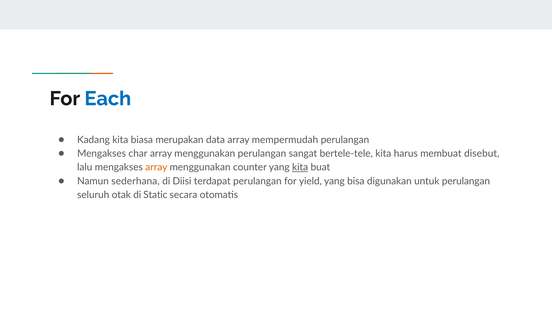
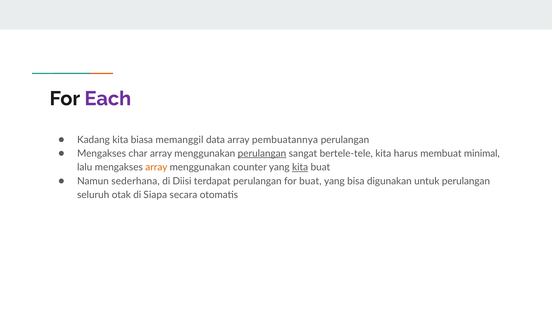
Each colour: blue -> purple
merupakan: merupakan -> memanggil
mempermudah: mempermudah -> pembuatannya
perulangan at (262, 153) underline: none -> present
disebut: disebut -> minimal
for yield: yield -> buat
Static: Static -> Siapa
